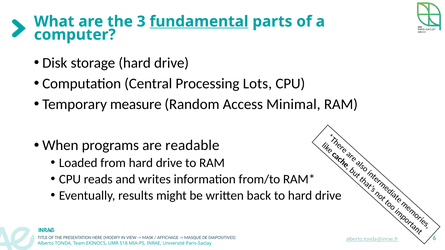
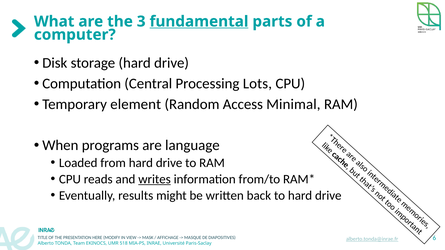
measure: measure -> element
readable: readable -> language
writes underline: none -> present
